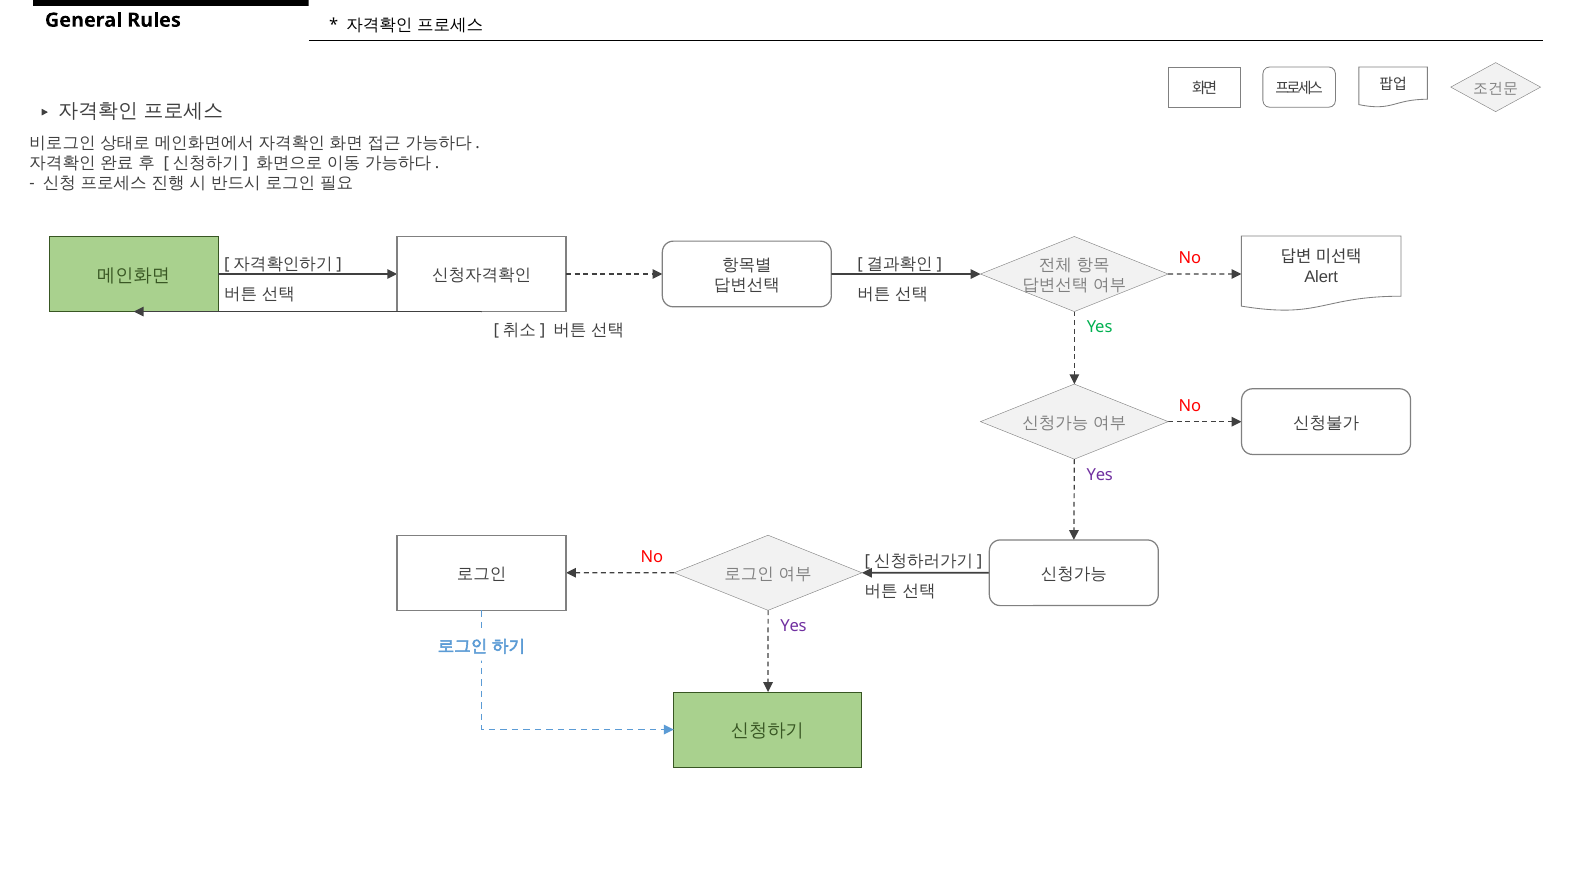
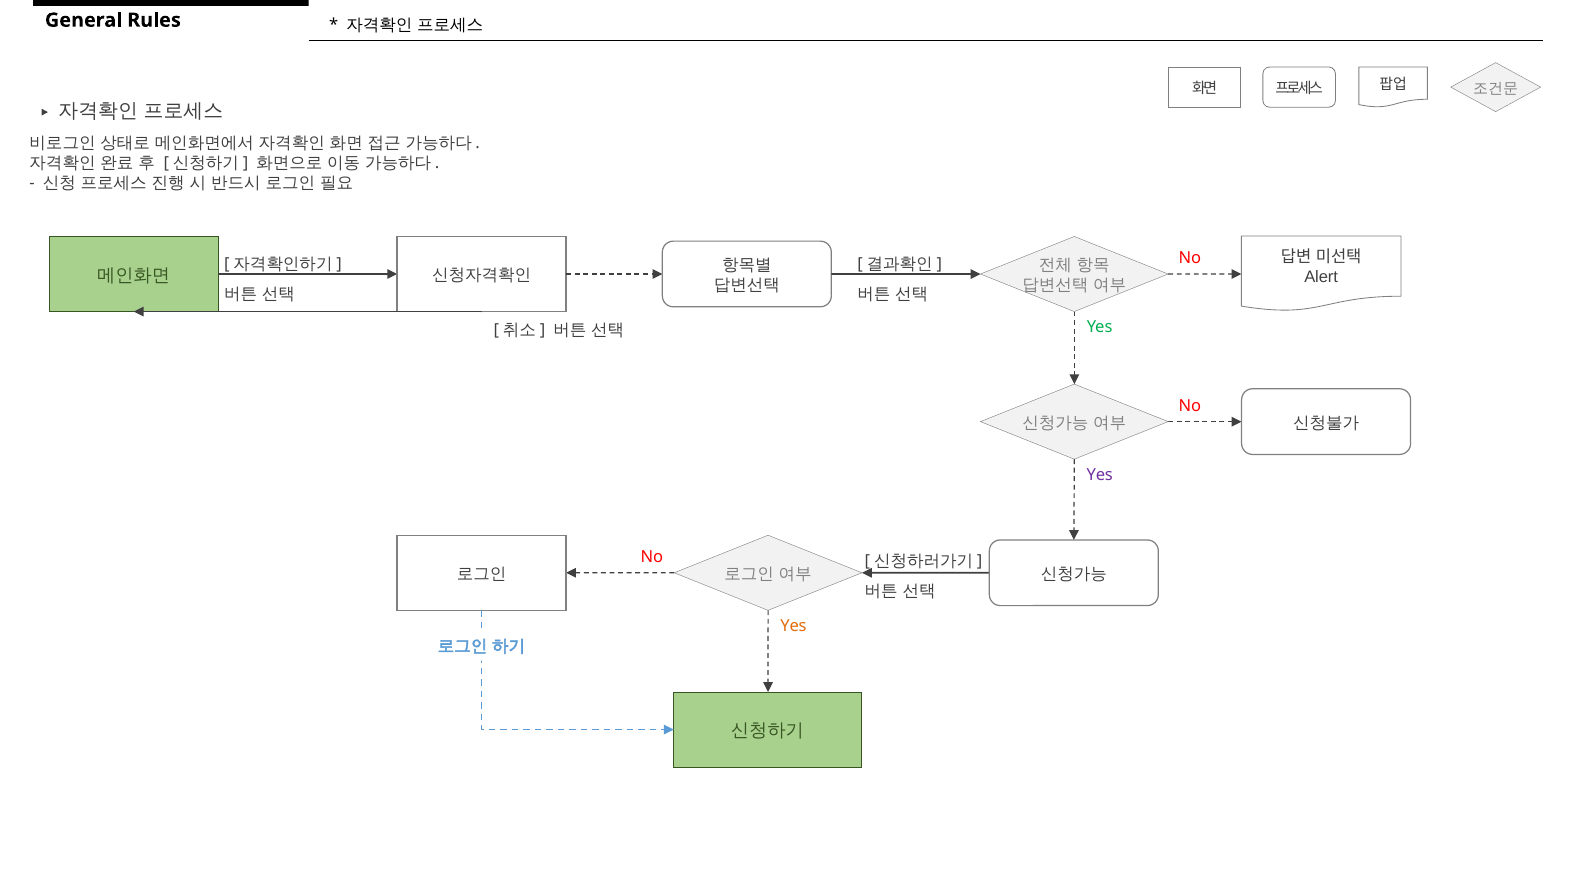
Yes at (794, 626) colour: purple -> orange
